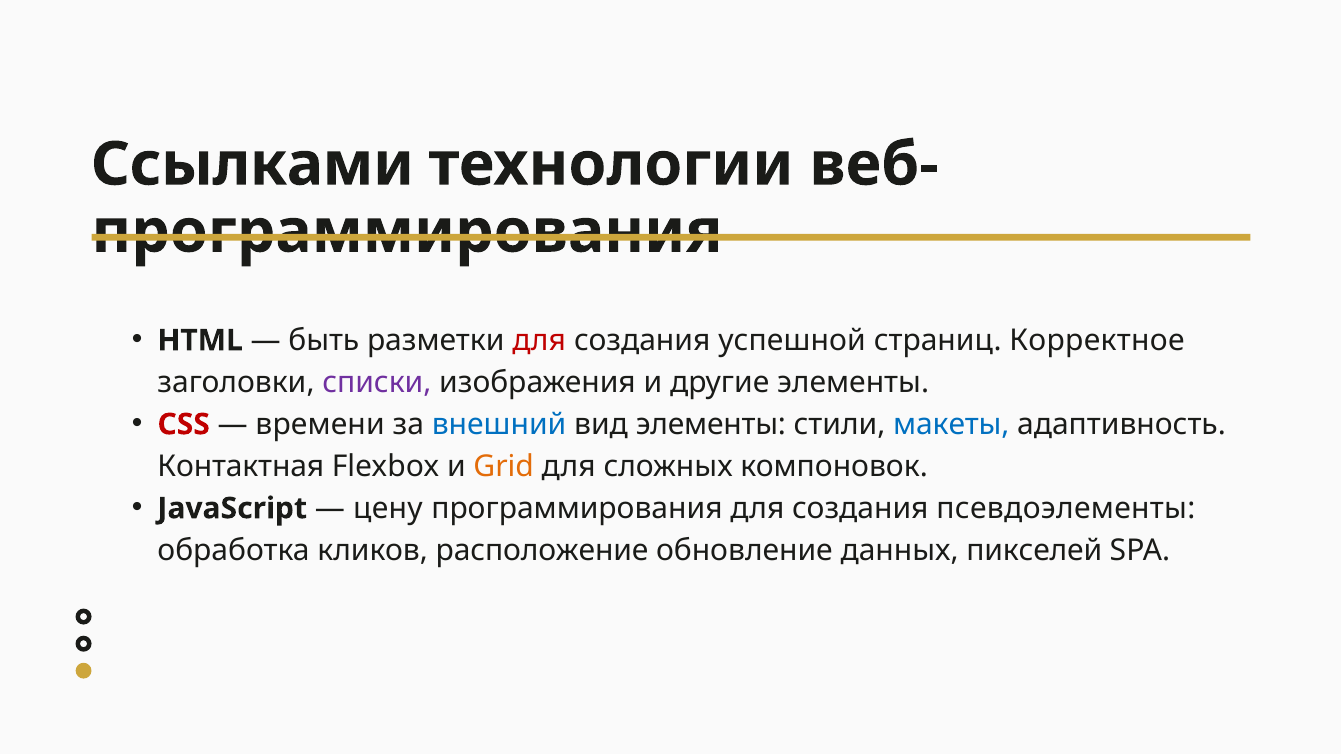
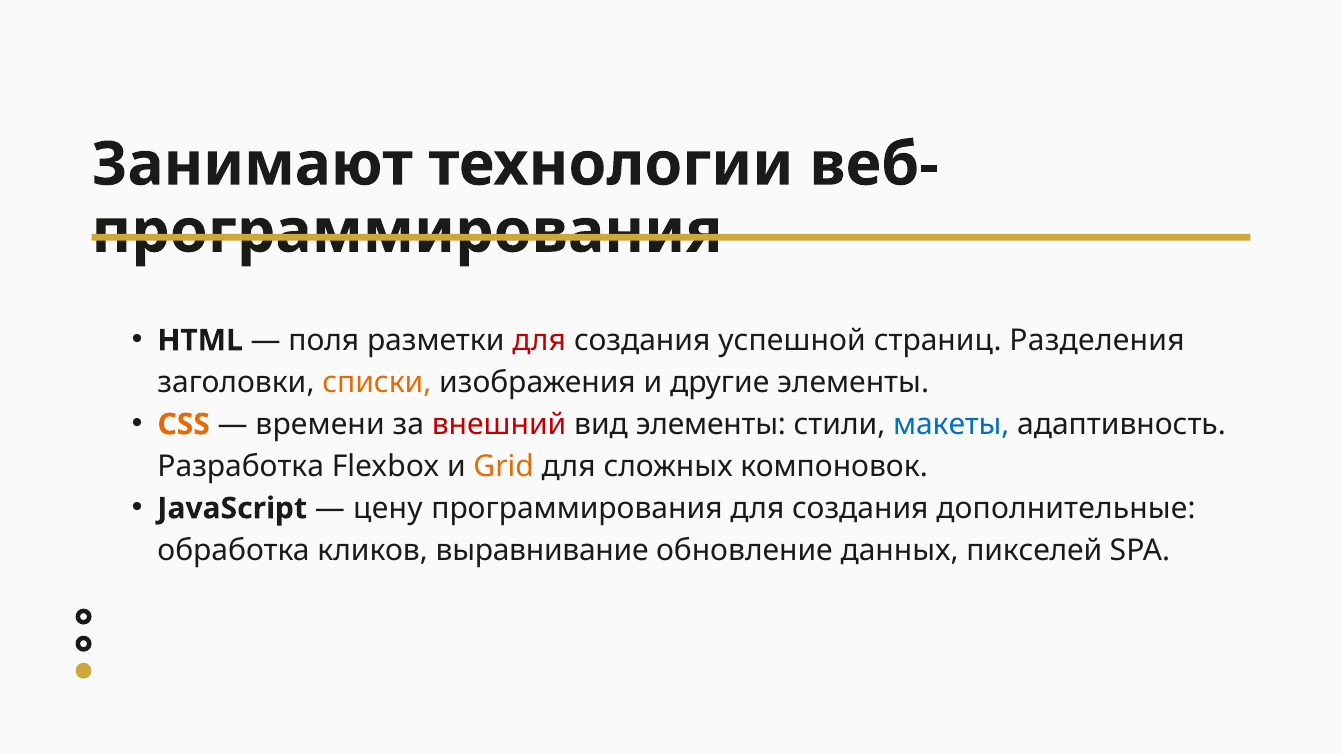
Ссылками: Ссылками -> Занимают
быть: быть -> поля
Корректное: Корректное -> Разделения
списки colour: purple -> orange
CSS colour: red -> orange
внешний colour: blue -> red
Контактная: Контактная -> Разработка
псевдоэлементы: псевдоэлементы -> дополнительные
расположение: расположение -> выравнивание
